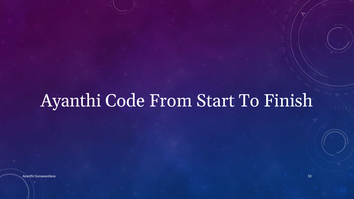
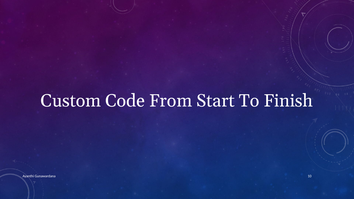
Ayanthi at (71, 101): Ayanthi -> Custom
